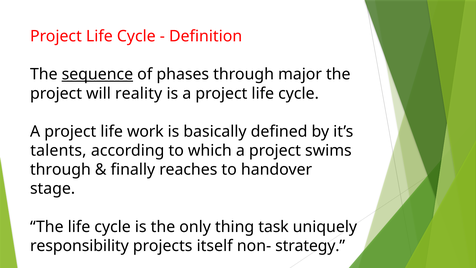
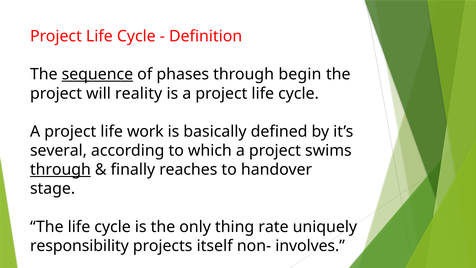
major: major -> begin
talents: talents -> several
through at (60, 170) underline: none -> present
task: task -> rate
strategy: strategy -> involves
